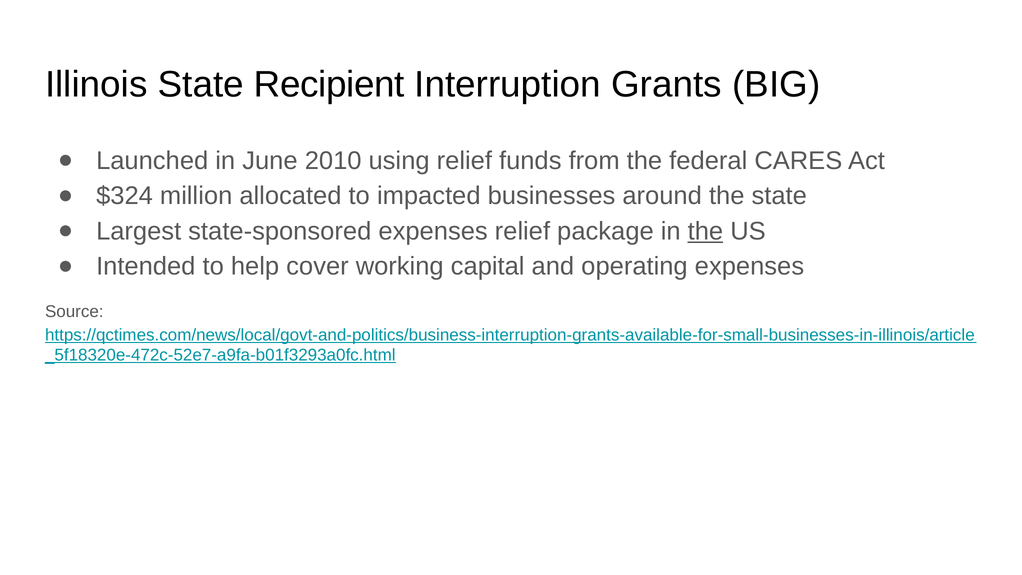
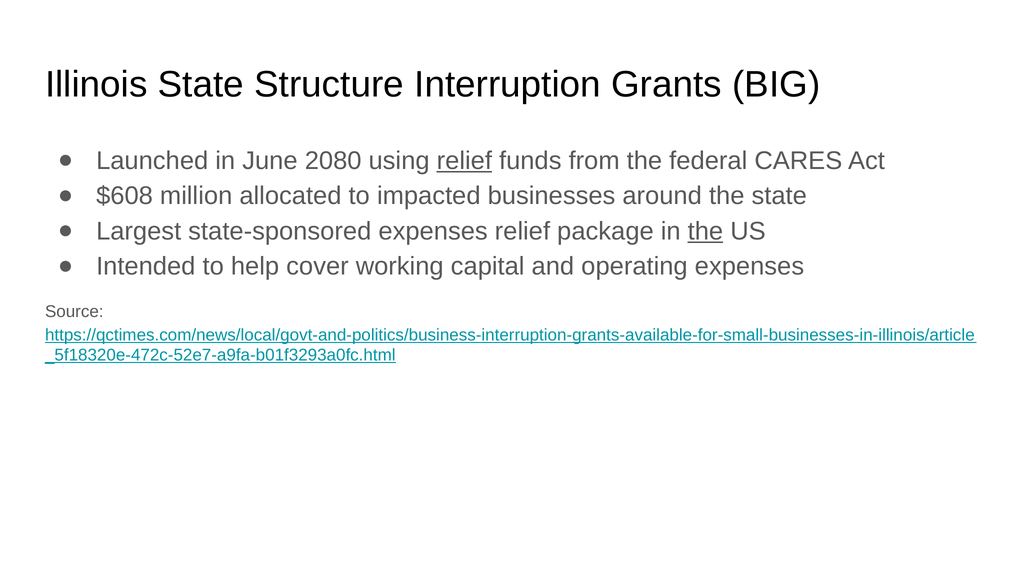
Recipient: Recipient -> Structure
2010: 2010 -> 2080
relief at (464, 161) underline: none -> present
$324: $324 -> $608
